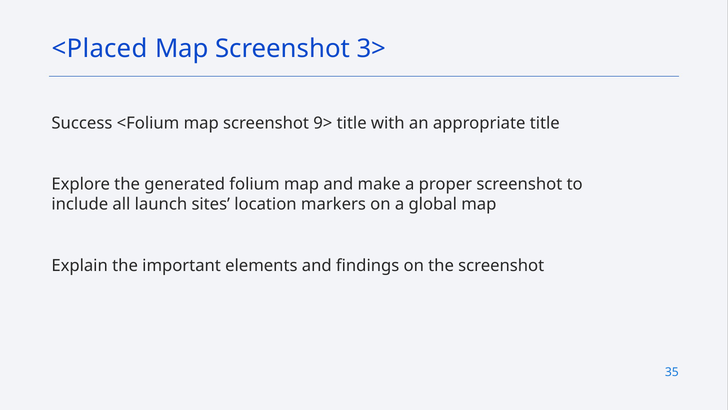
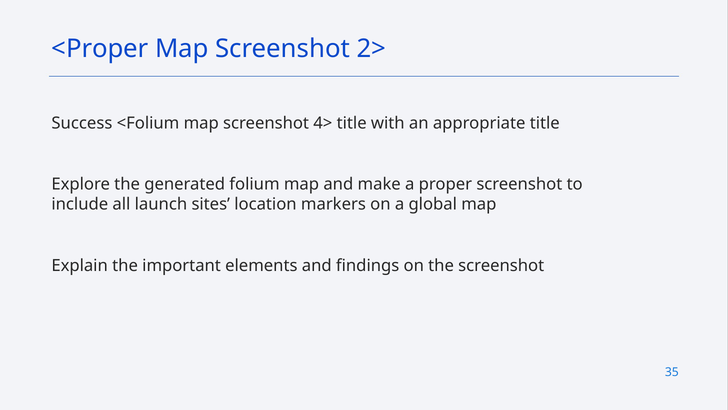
<Placed: <Placed -> <Proper
3>: 3> -> 2>
9>: 9> -> 4>
